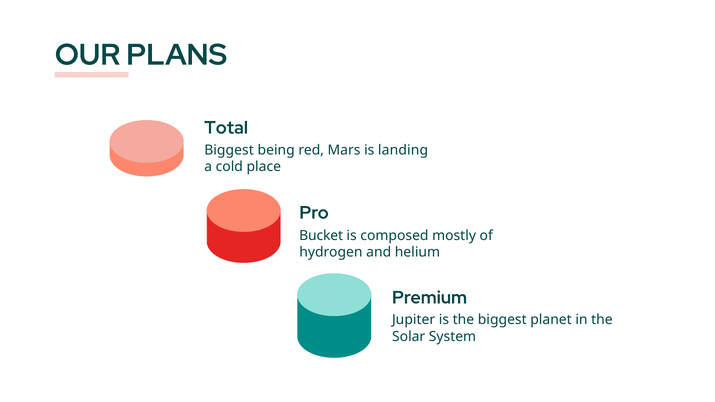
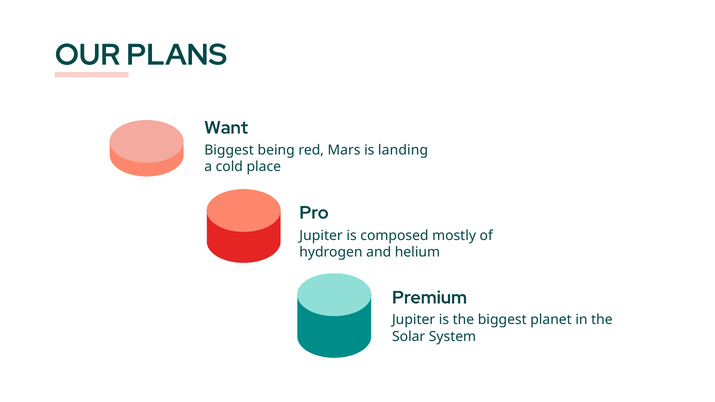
Total: Total -> Want
Bucket at (321, 236): Bucket -> Jupiter
